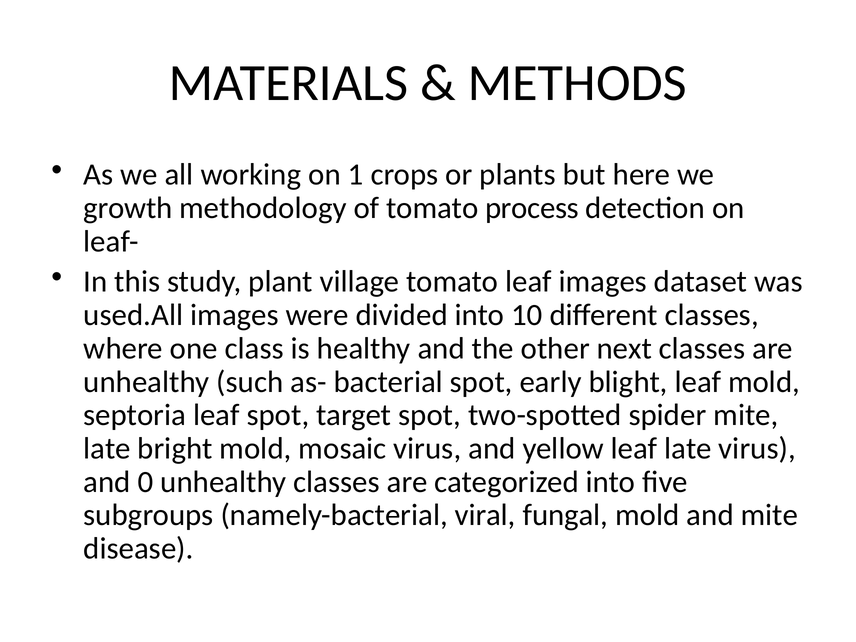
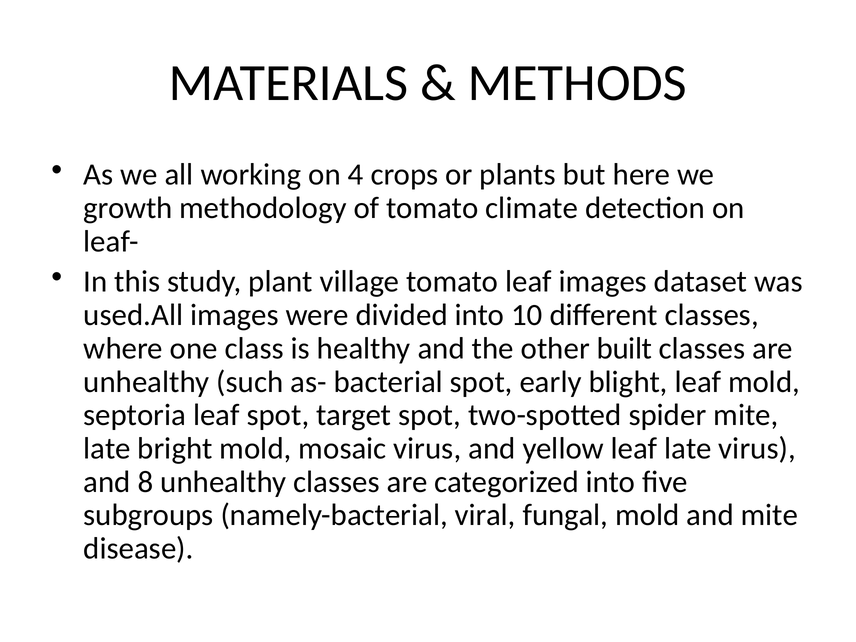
1: 1 -> 4
process: process -> climate
next: next -> built
0: 0 -> 8
